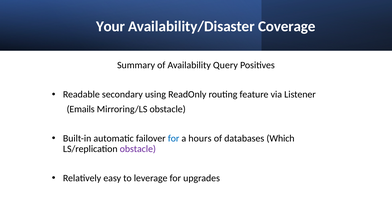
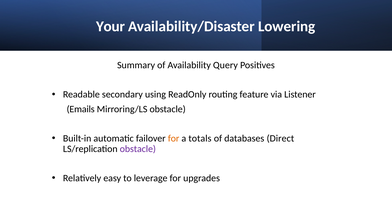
Coverage: Coverage -> Lowering
for at (174, 139) colour: blue -> orange
hours: hours -> totals
Which: Which -> Direct
